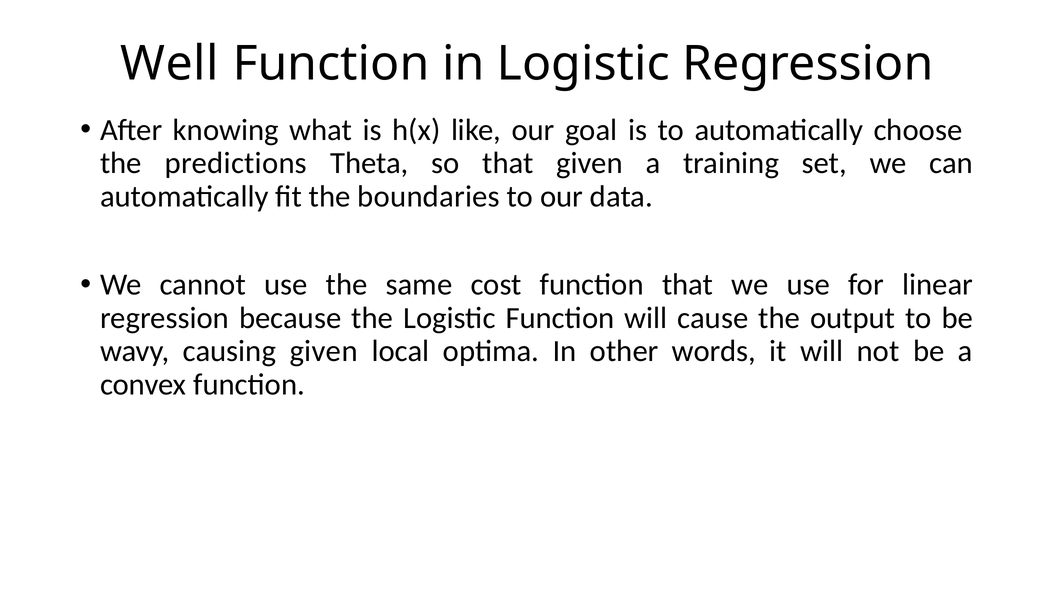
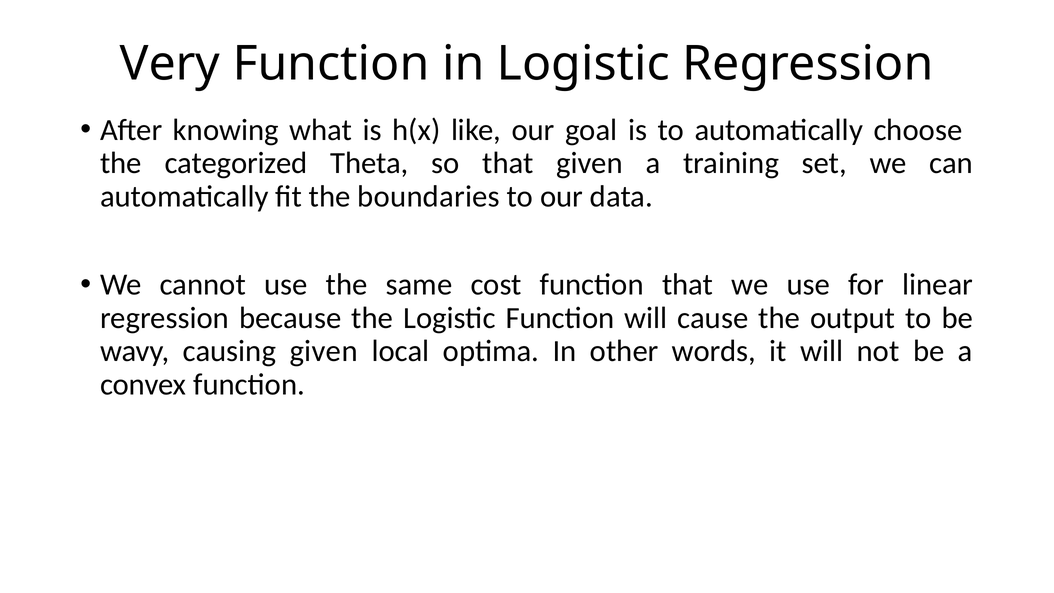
Well: Well -> Very
predictions: predictions -> categorized
